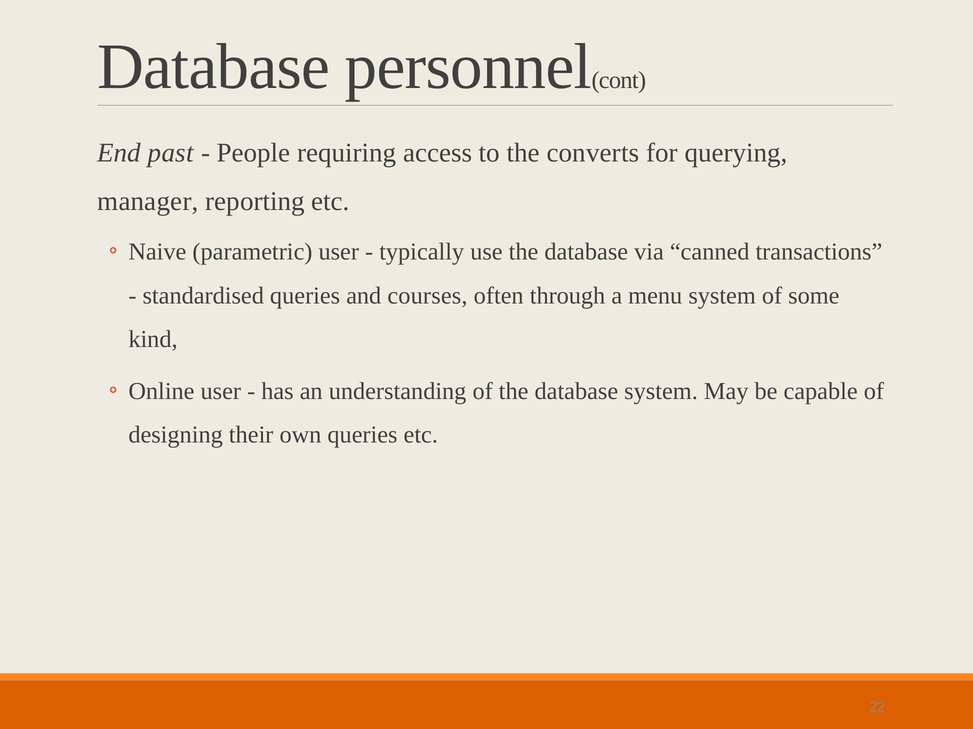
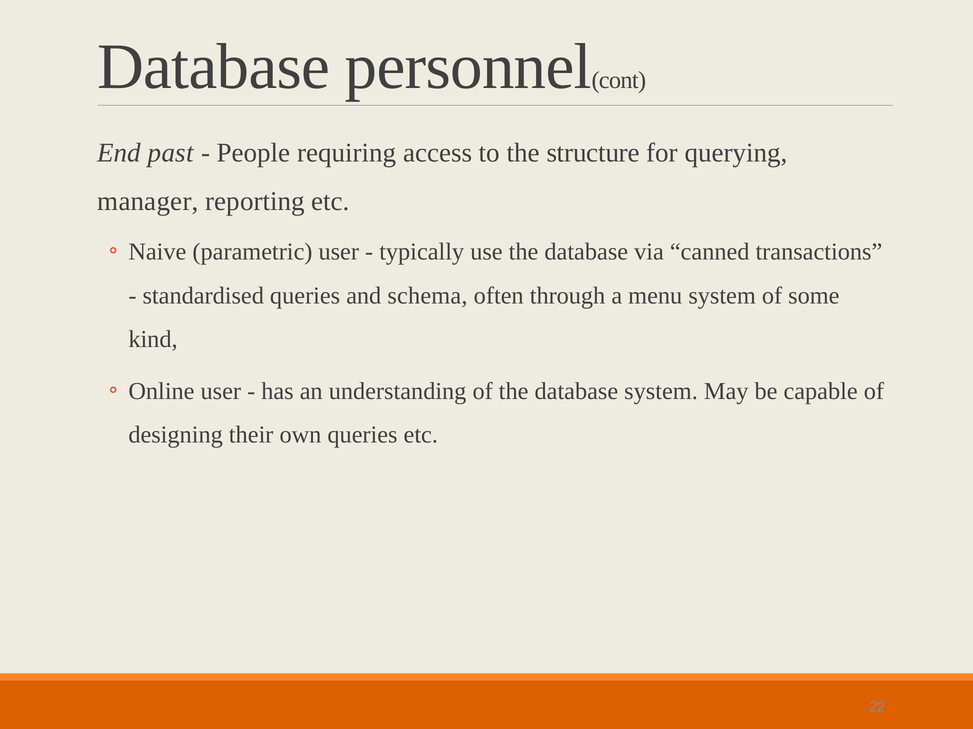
converts: converts -> structure
courses: courses -> schema
